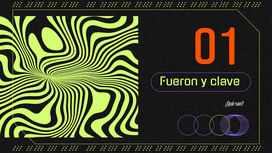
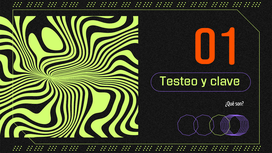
Fueron: Fueron -> Testeo
